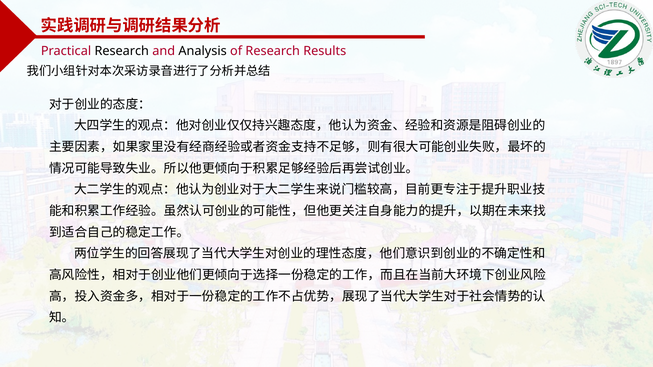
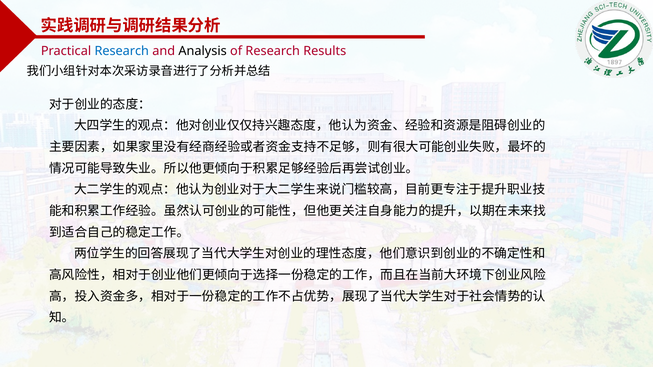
Research at (122, 51) colour: black -> blue
